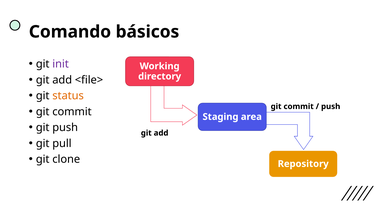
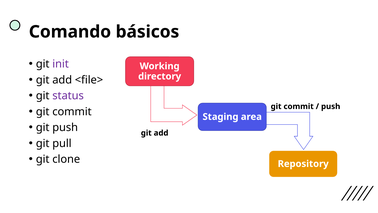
status colour: orange -> purple
